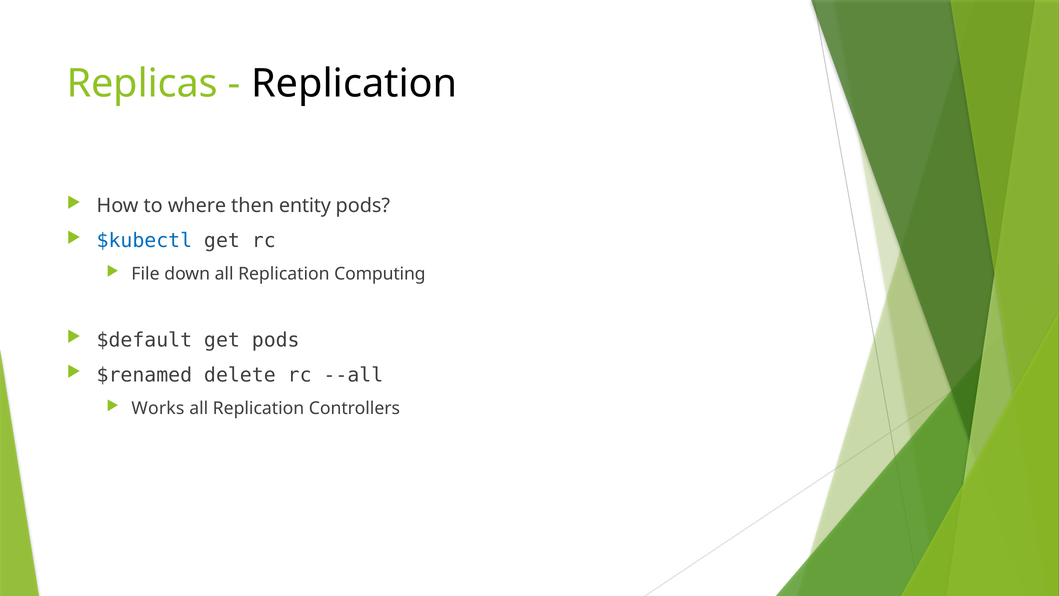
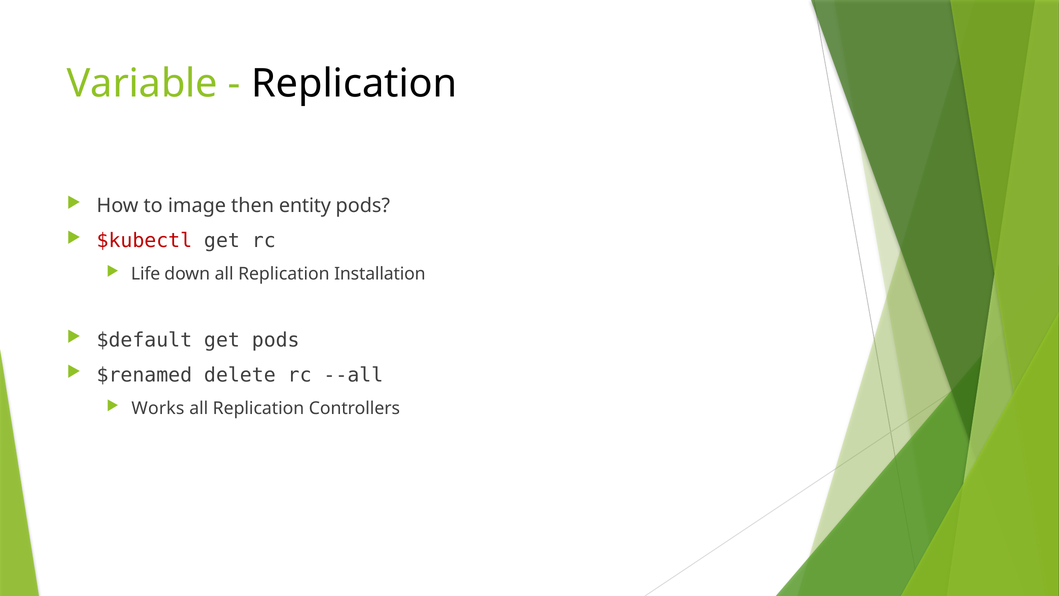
Replicas: Replicas -> Variable
where: where -> image
$kubectl colour: blue -> red
File: File -> Life
Computing: Computing -> Installation
